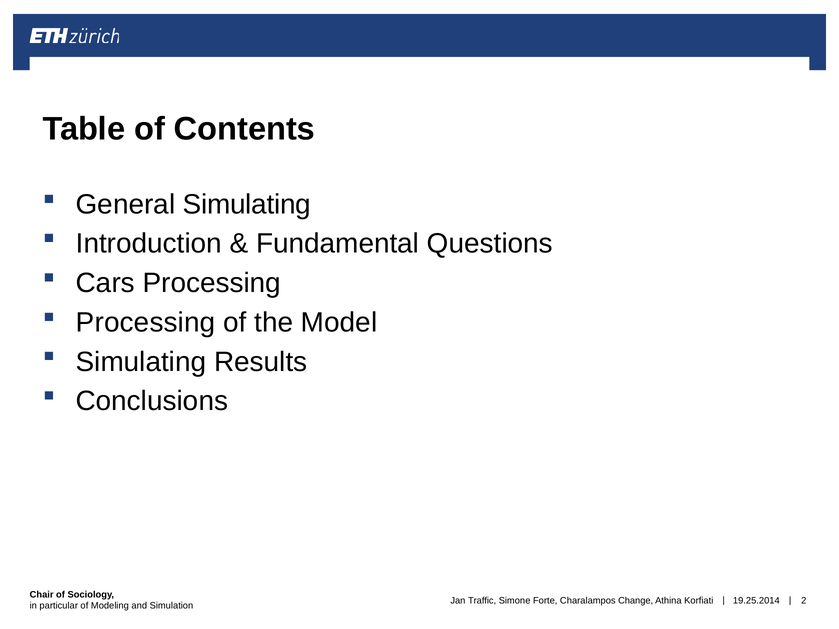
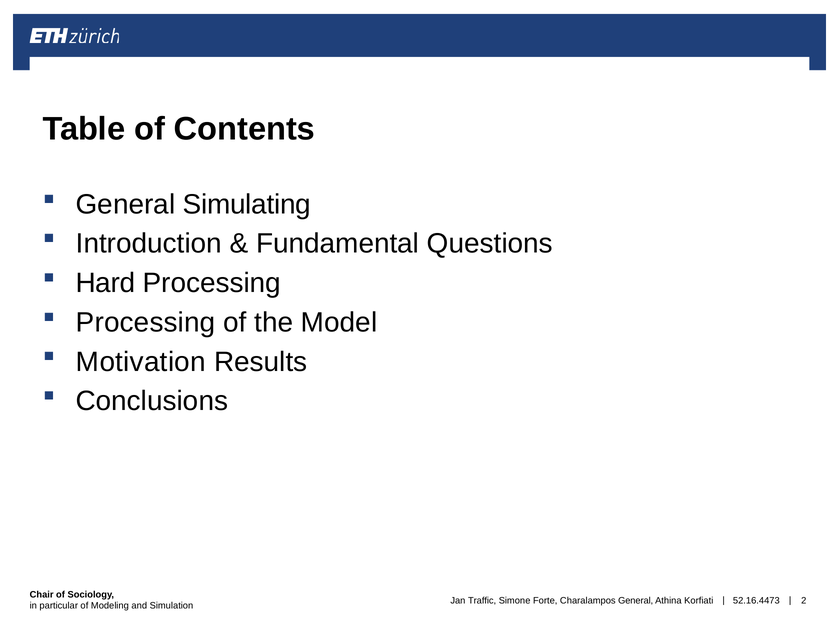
Cars: Cars -> Hard
Simulating at (141, 362): Simulating -> Motivation
Charalampos Change: Change -> General
19.25.2014: 19.25.2014 -> 52.16.4473
